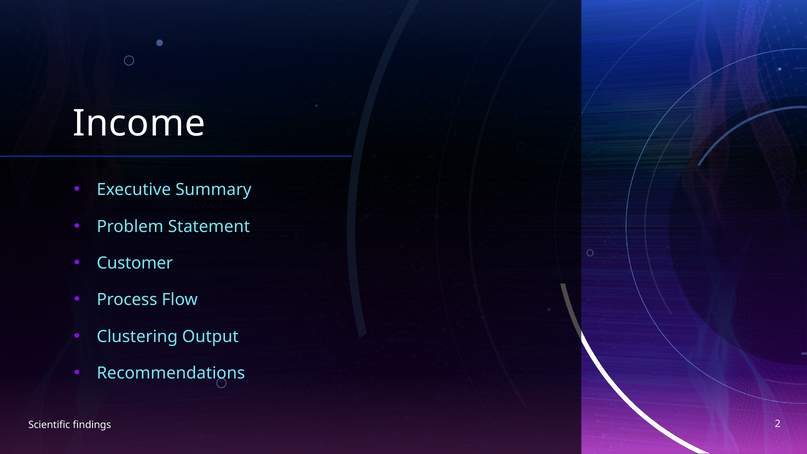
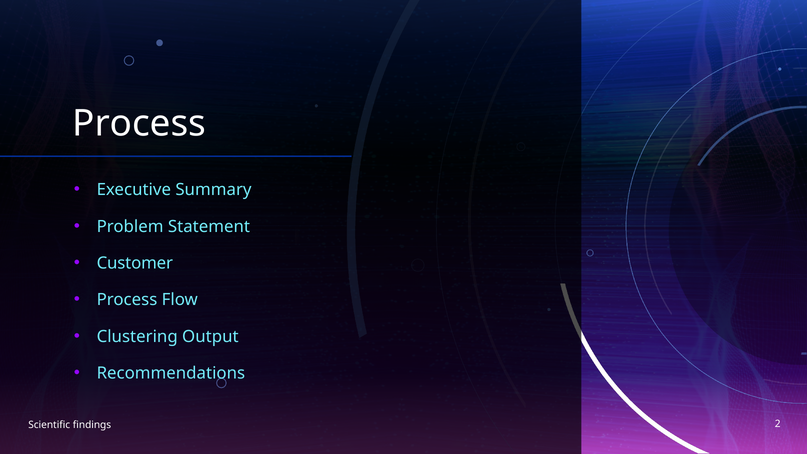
Income at (139, 124): Income -> Process
